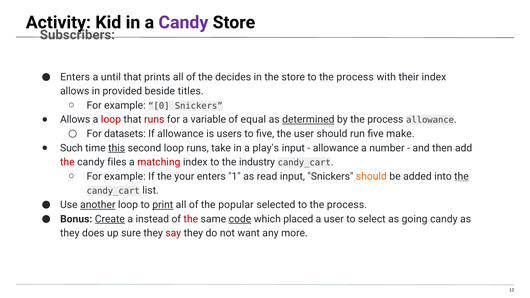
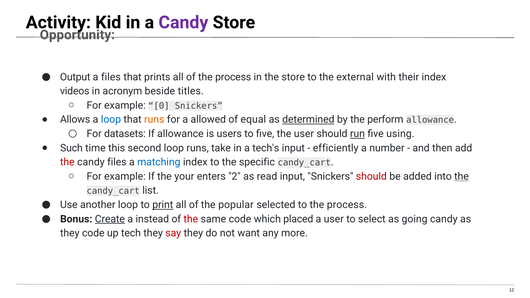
Subscribers: Subscribers -> Opportunity
Enters at (75, 77): Enters -> Output
a until: until -> files
of the decides: decides -> process
store to the process: process -> external
allows at (75, 91): allows -> videos
provided: provided -> acronym
loop at (111, 120) colour: red -> blue
runs at (154, 120) colour: red -> orange
variable: variable -> allowed
by the process: process -> perform
run underline: none -> present
make: make -> using
this underline: present -> none
play's: play's -> tech's
allowance at (336, 148): allowance -> efficiently
matching colour: red -> blue
industry: industry -> specific
1: 1 -> 2
should at (371, 176) colour: orange -> red
another underline: present -> none
code at (240, 219) underline: present -> none
they does: does -> code
sure: sure -> tech
